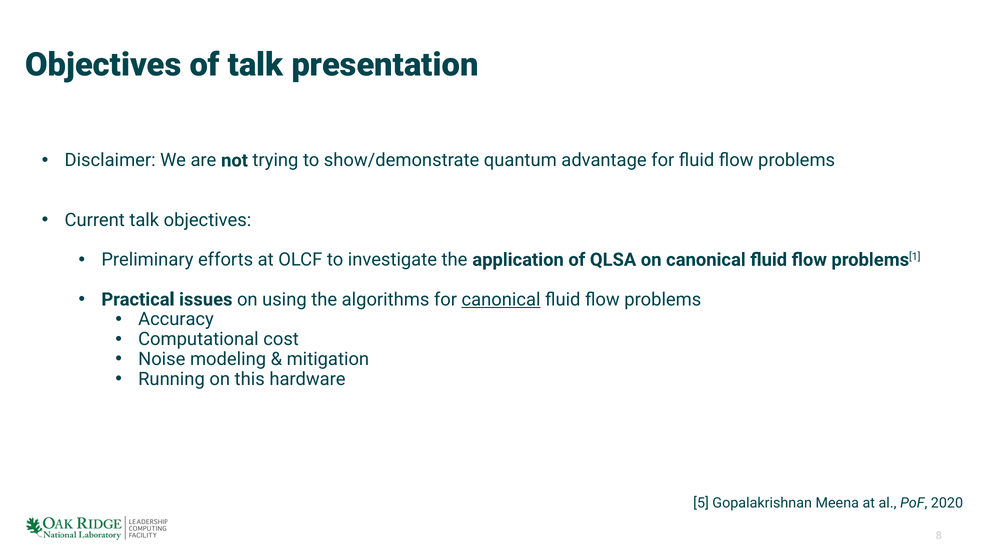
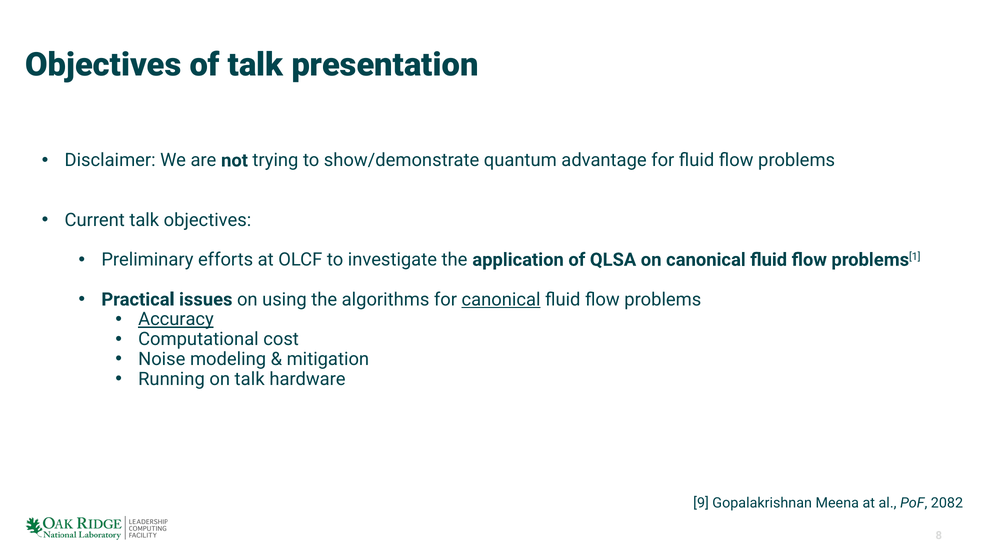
Accuracy underline: none -> present
on this: this -> talk
5: 5 -> 9
2020: 2020 -> 2082
